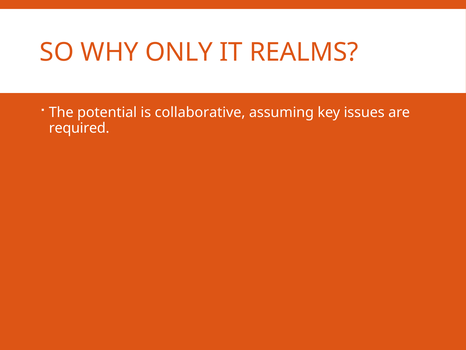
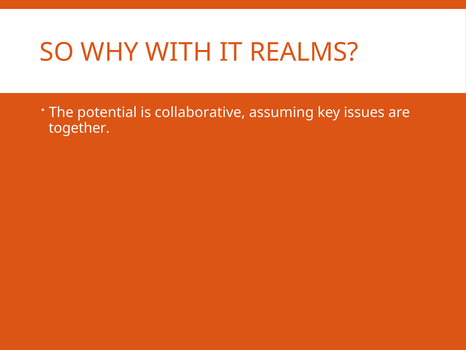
ONLY: ONLY -> WITH
required: required -> together
